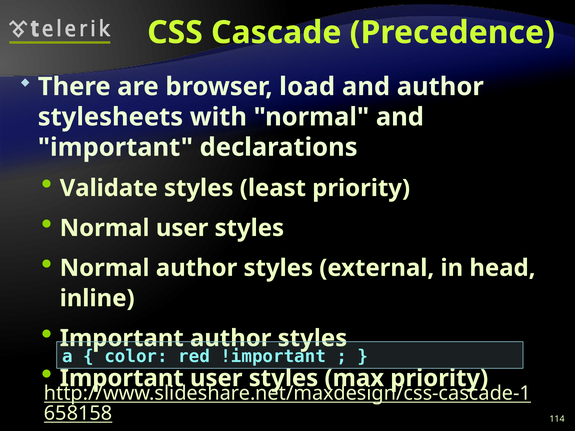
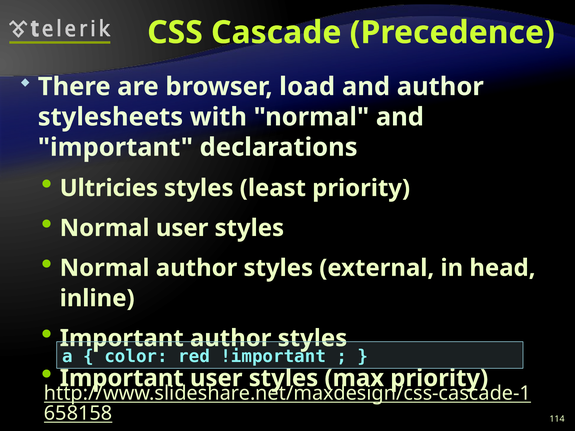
Validate: Validate -> Ultricies
